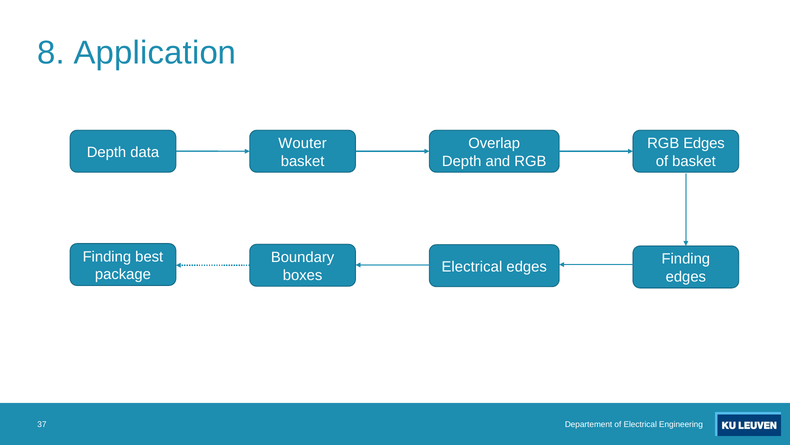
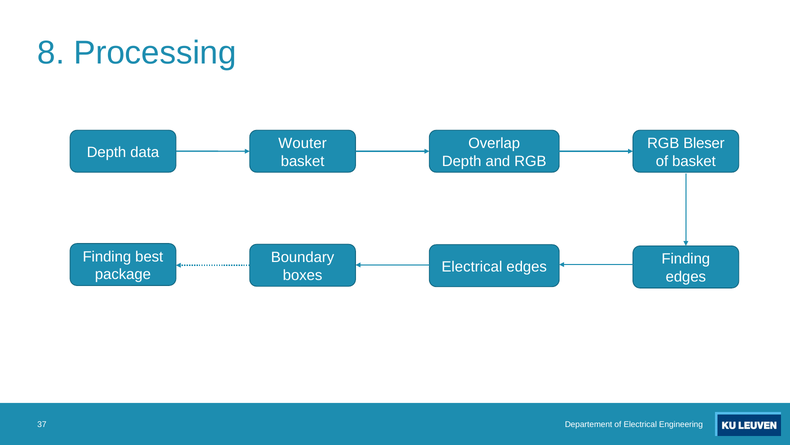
Application: Application -> Processing
RGB Edges: Edges -> Bleser
